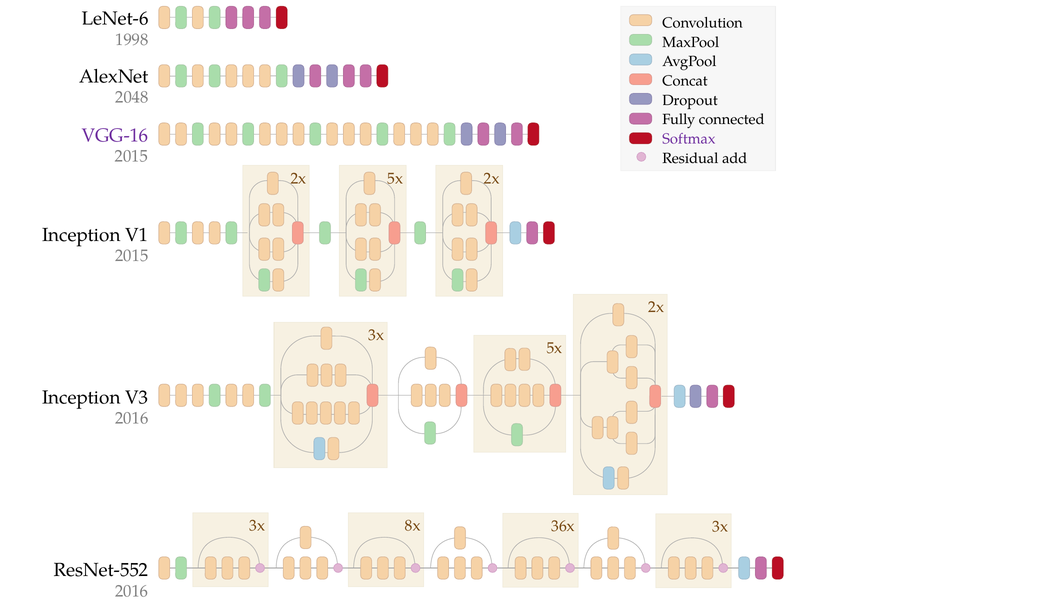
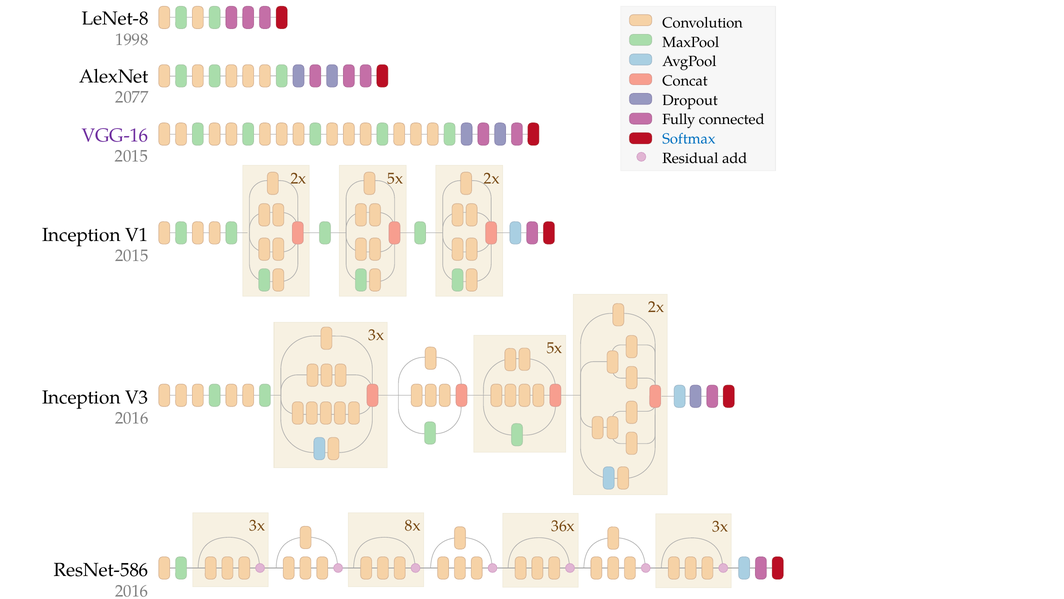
LeNet-6: LeNet-6 -> LeNet-8
2048: 2048 -> 2077
Softmax colour: purple -> blue
ResNet-552: ResNet-552 -> ResNet-586
